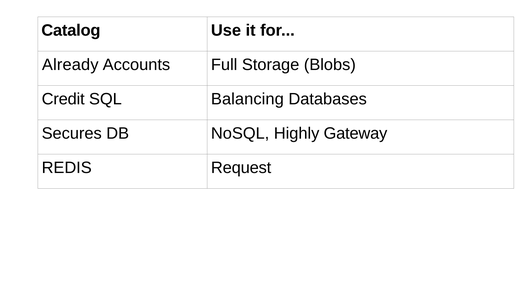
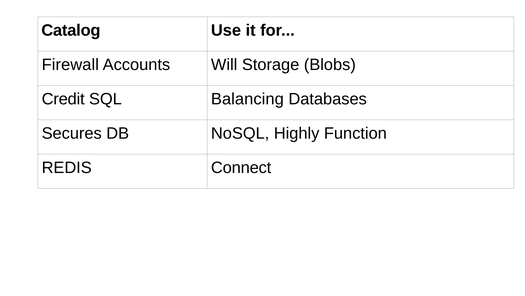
Already: Already -> Firewall
Full: Full -> Will
Gateway: Gateway -> Function
Request: Request -> Connect
